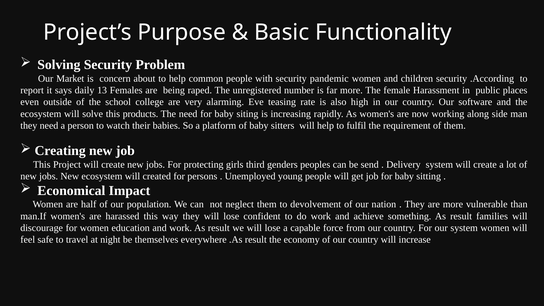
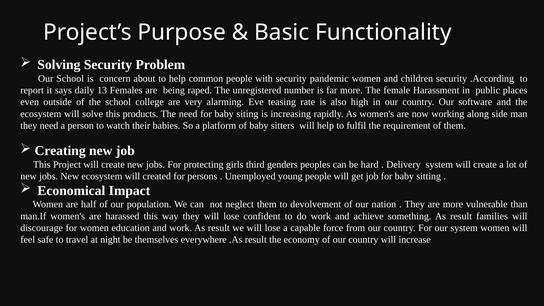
Our Market: Market -> School
send: send -> hard
